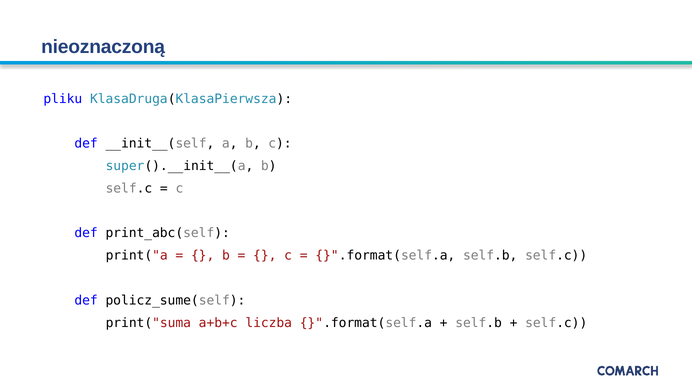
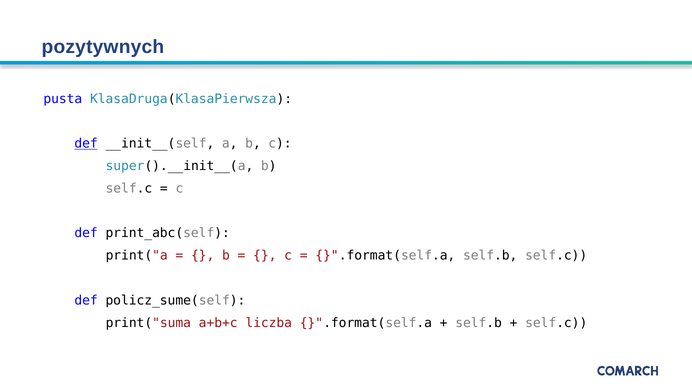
nieoznaczoną: nieoznaczoną -> pozytywnych
pliku: pliku -> pusta
def at (86, 144) underline: none -> present
